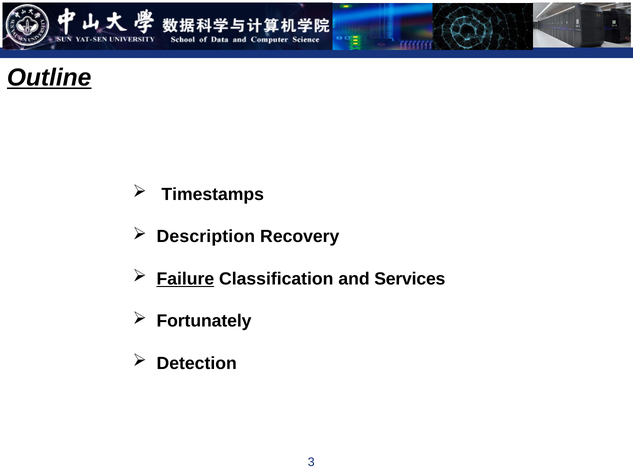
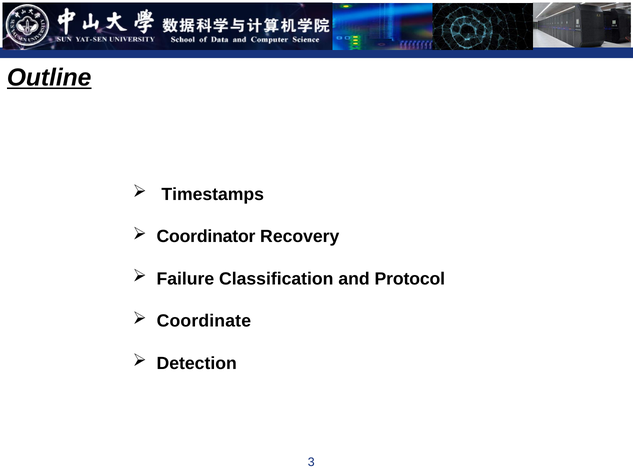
Description: Description -> Coordinator
Failure underline: present -> none
Services: Services -> Protocol
Fortunately: Fortunately -> Coordinate
